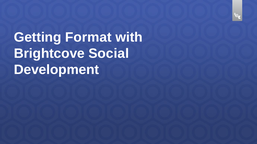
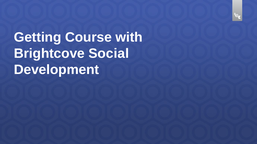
Format: Format -> Course
